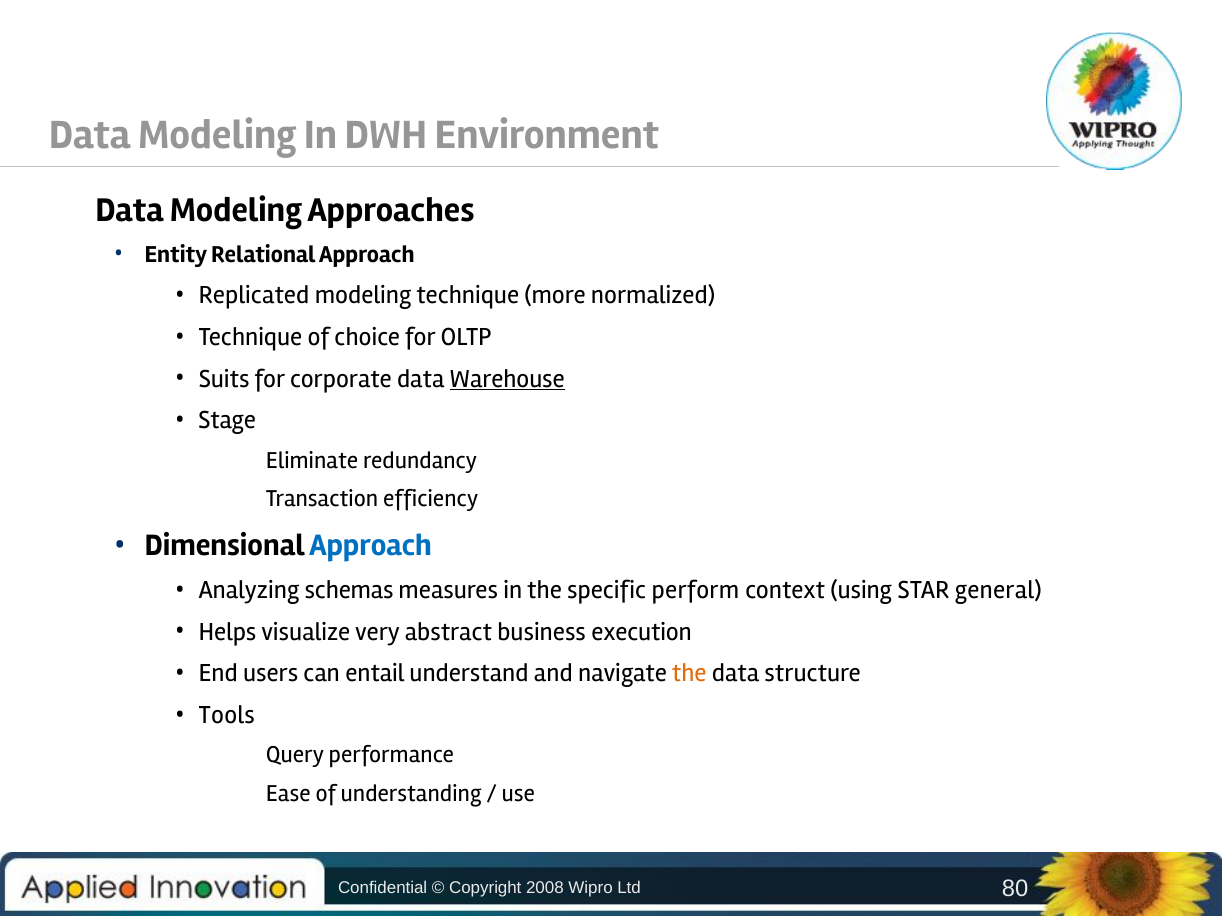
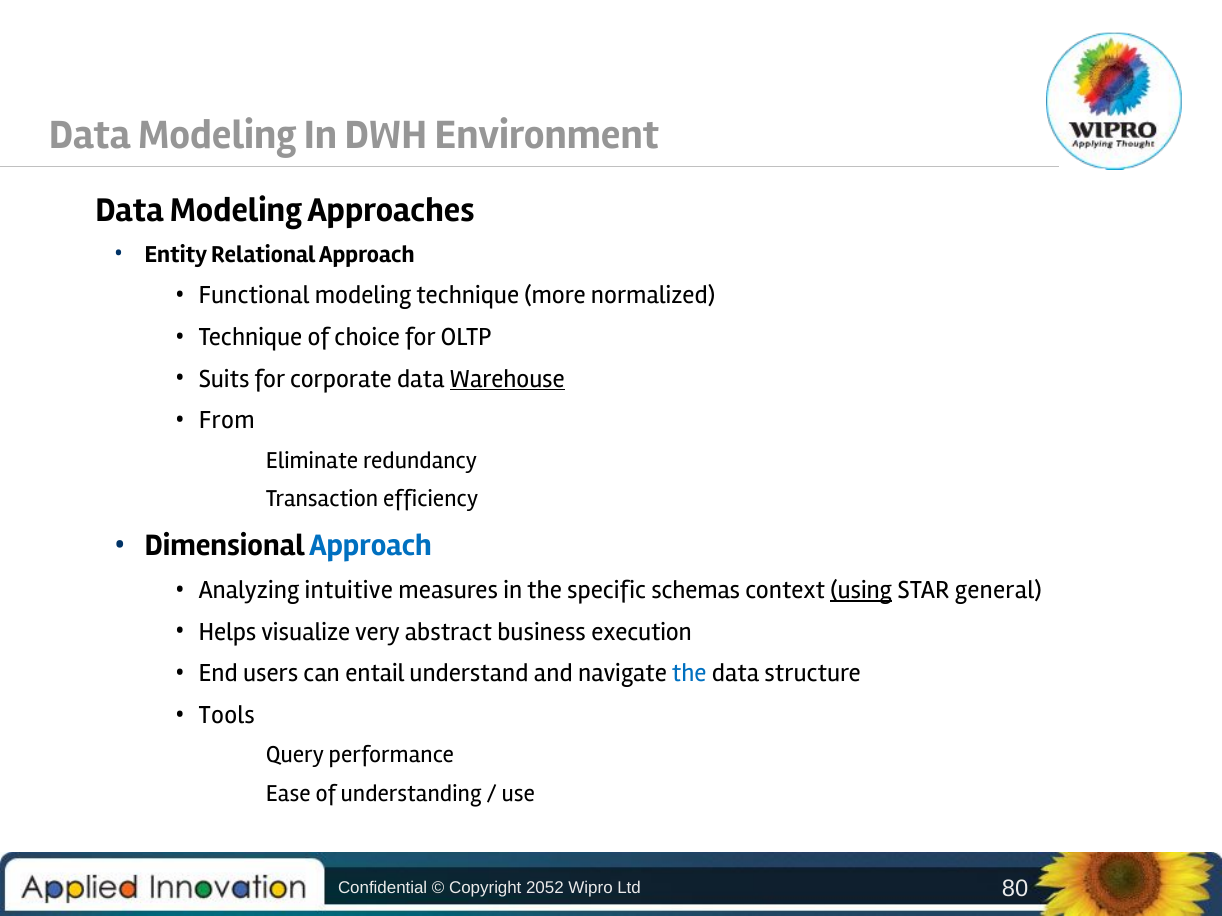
Replicated: Replicated -> Functional
Stage: Stage -> From
schemas: schemas -> intuitive
perform: perform -> schemas
using underline: none -> present
the at (689, 674) colour: orange -> blue
2008: 2008 -> 2052
